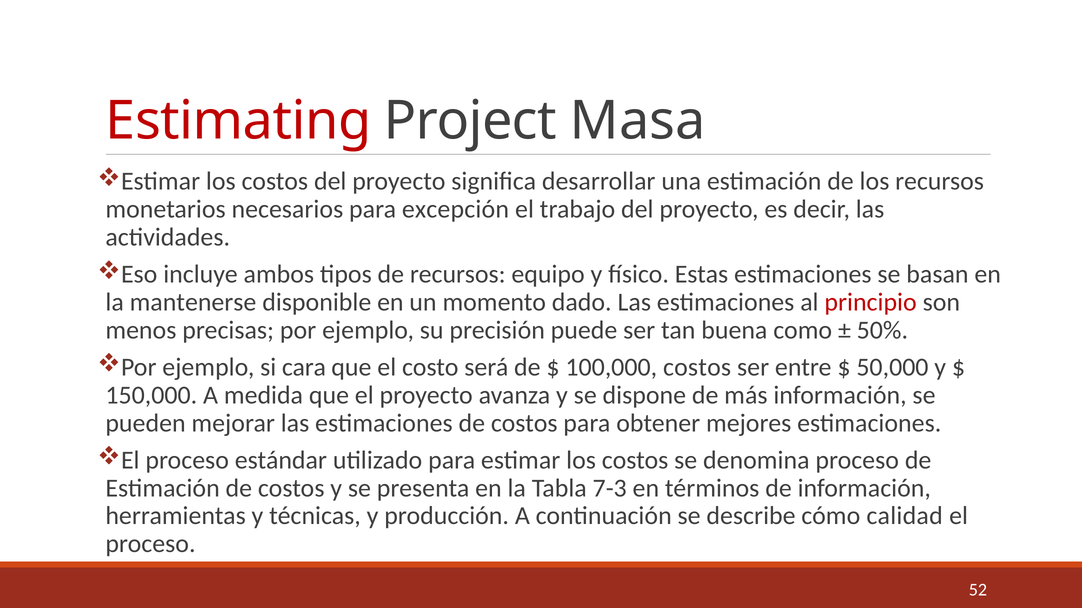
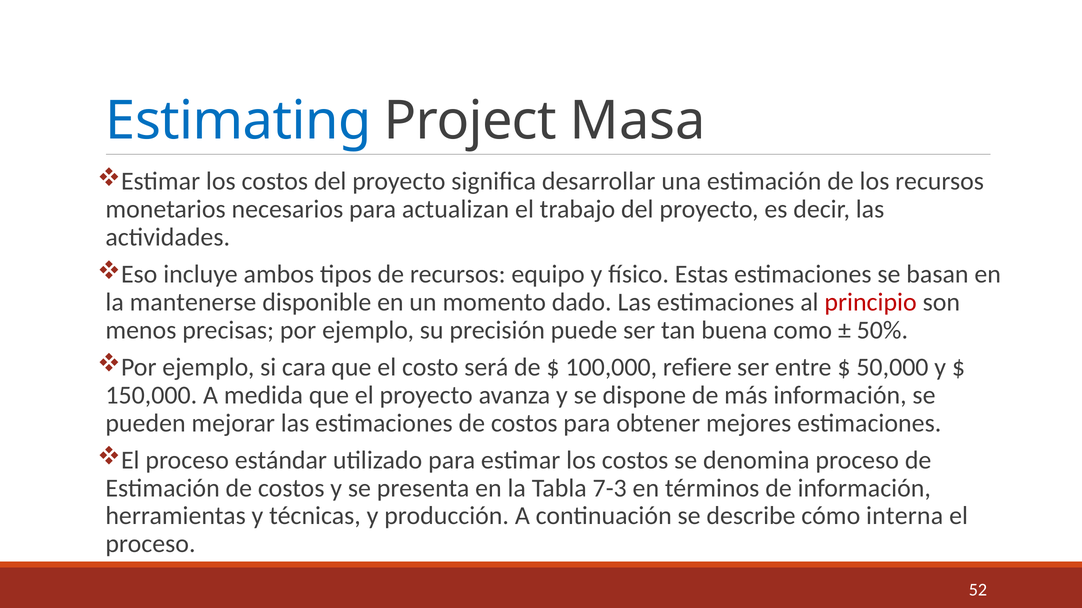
Estimating colour: red -> blue
excepción: excepción -> actualizan
100,000 costos: costos -> refiere
calidad: calidad -> interna
